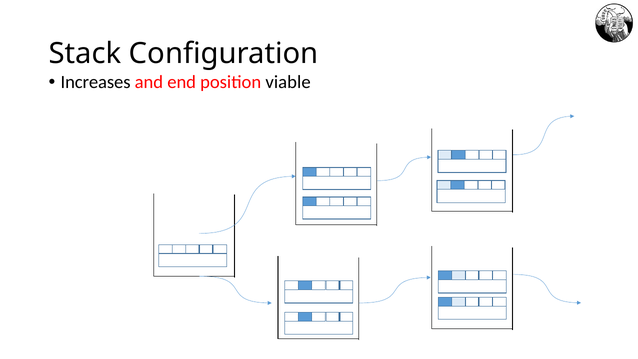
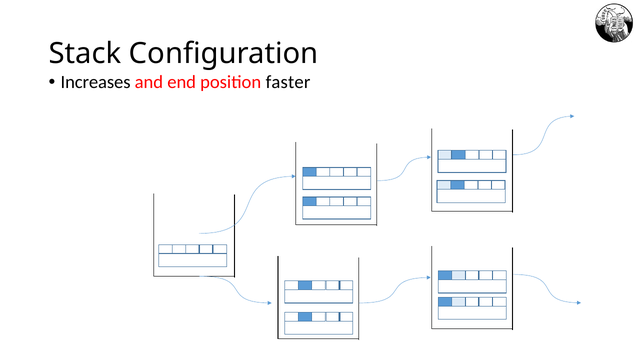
viable: viable -> faster
